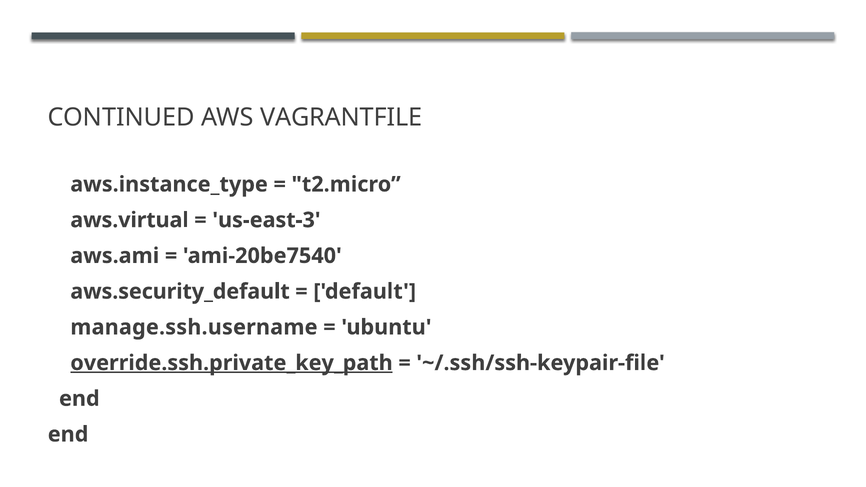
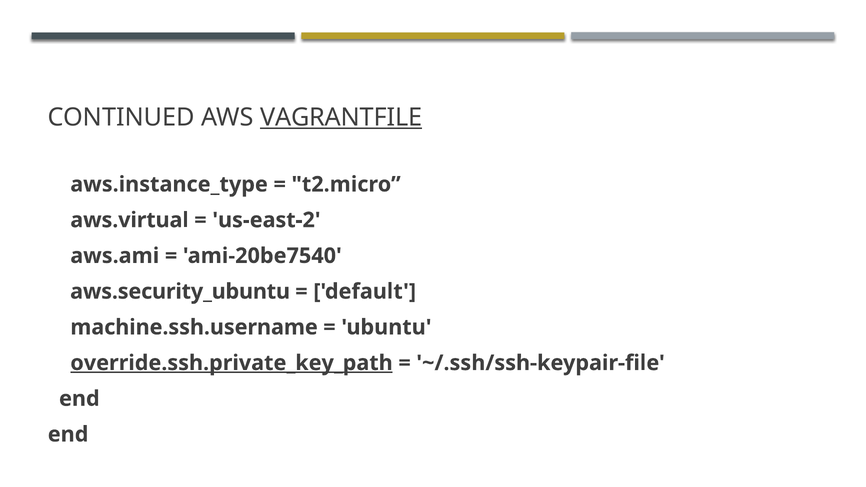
VAGRANTFILE underline: none -> present
us-east-3: us-east-3 -> us-east-2
aws.security_default: aws.security_default -> aws.security_ubuntu
manage.ssh.username: manage.ssh.username -> machine.ssh.username
